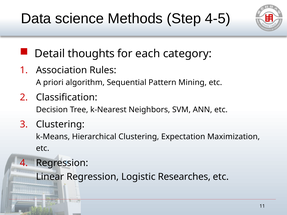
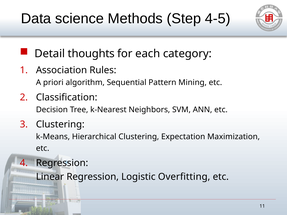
Researches: Researches -> Overfitting
